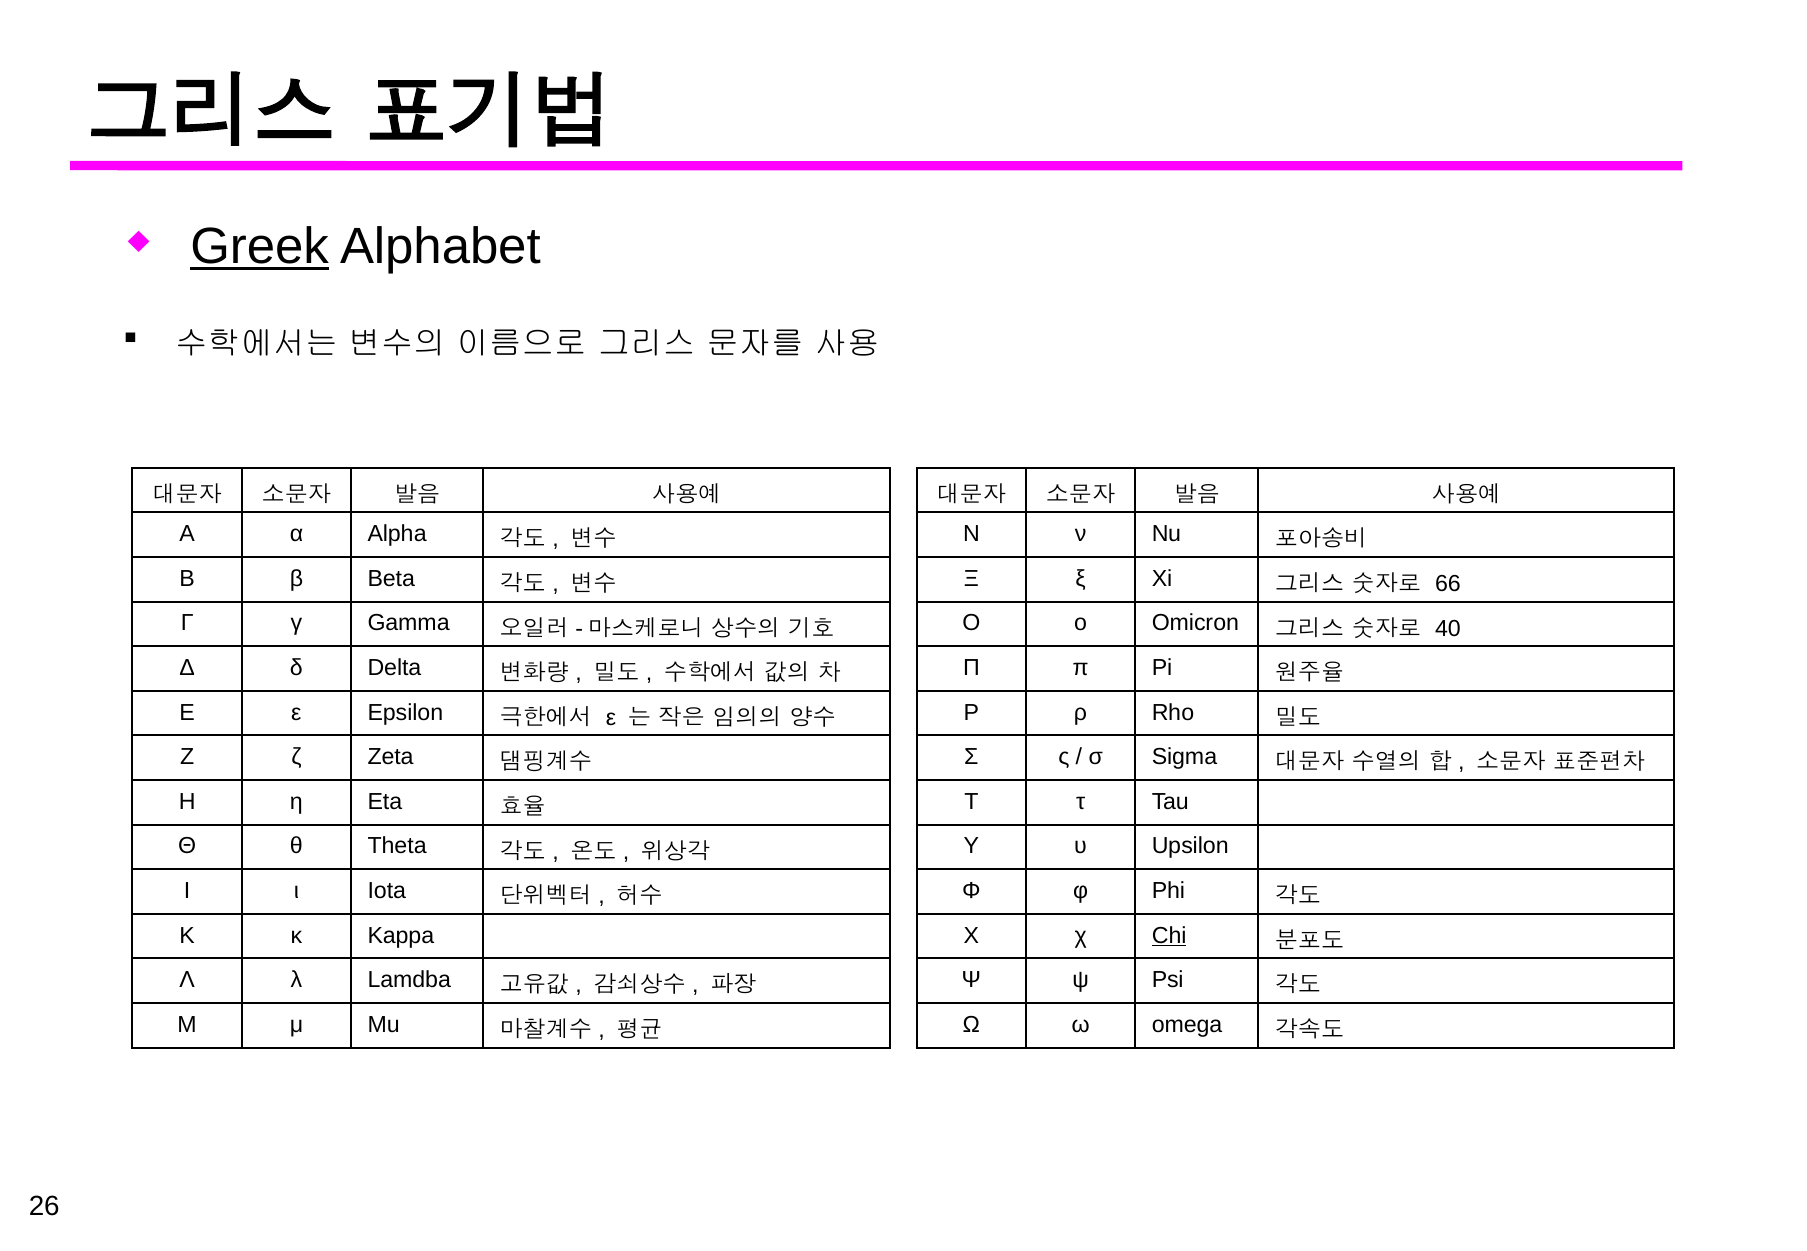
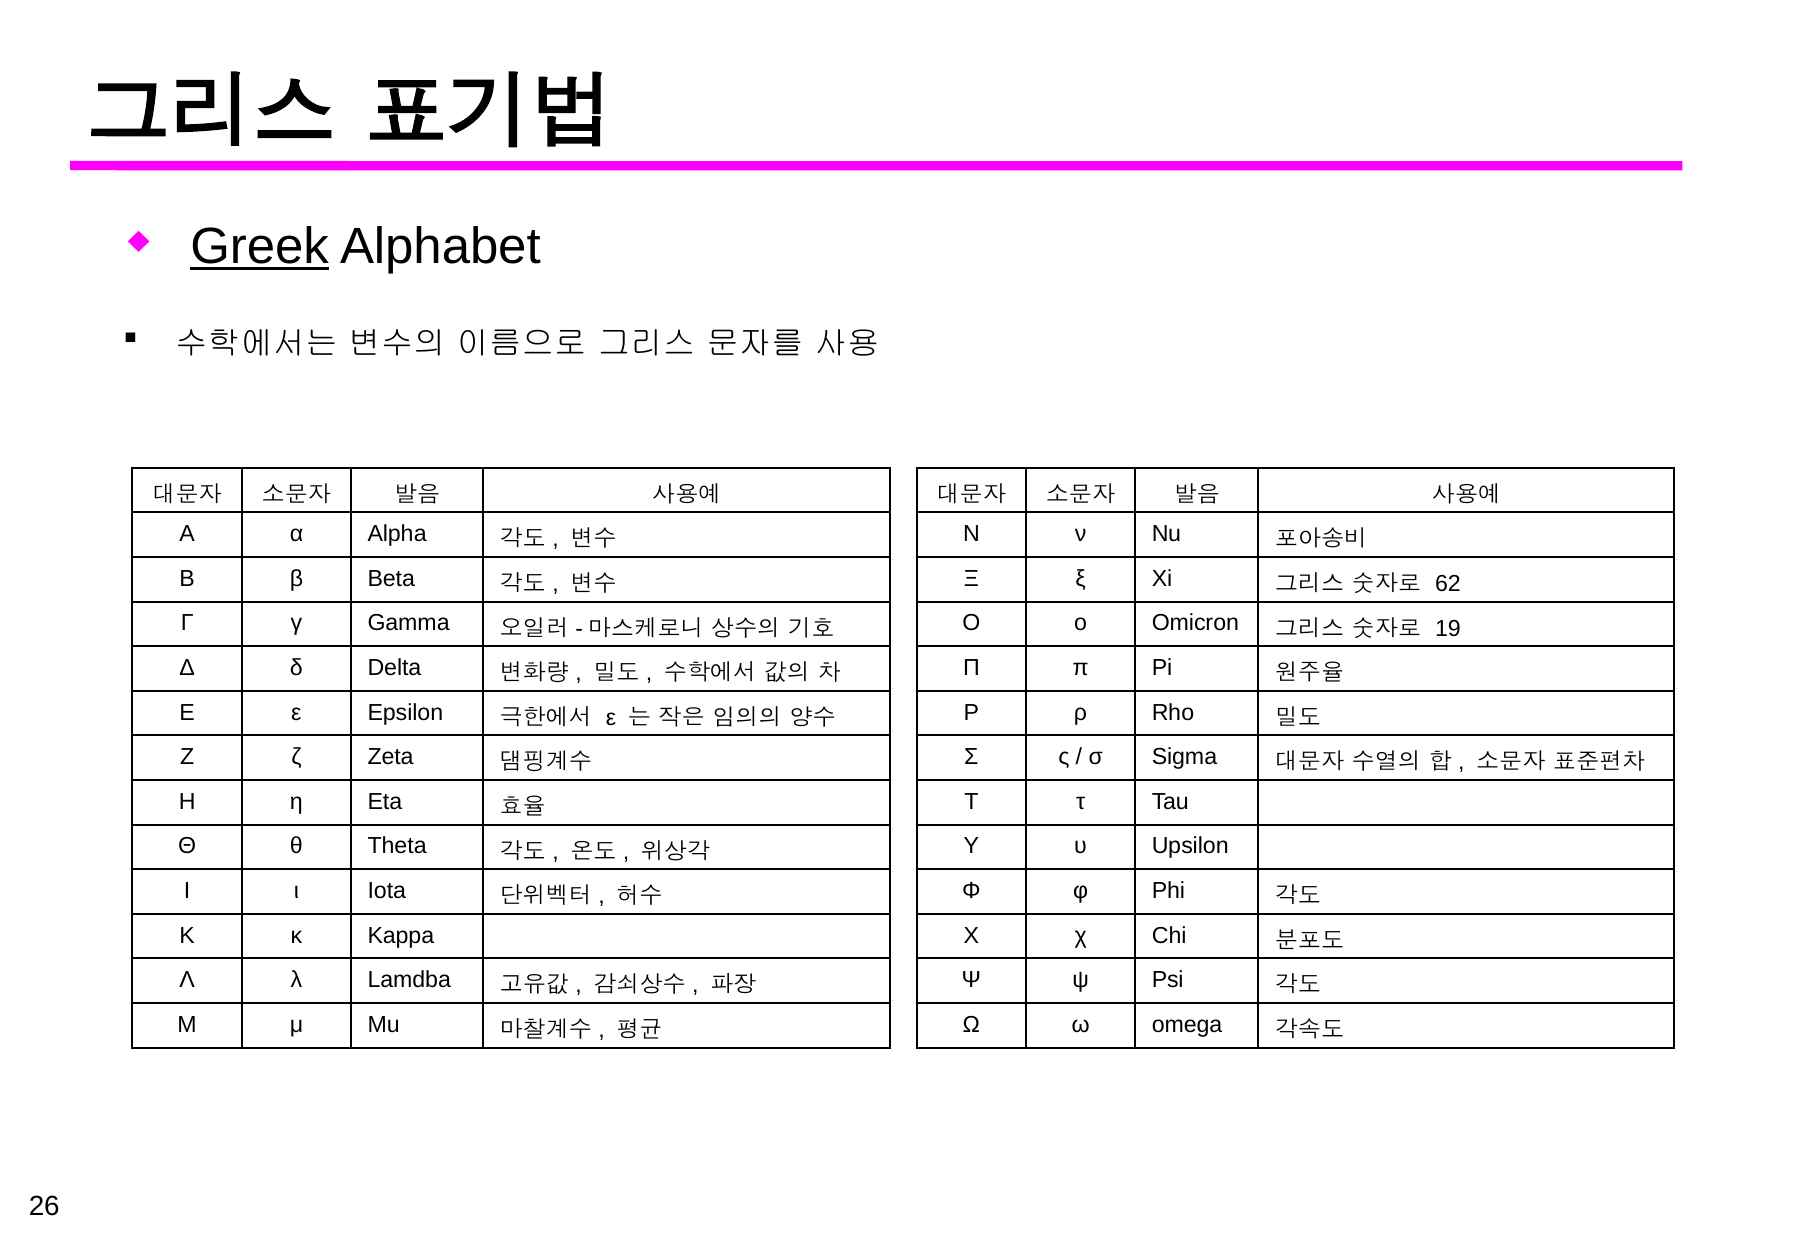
66: 66 -> 62
40: 40 -> 19
Chi underline: present -> none
